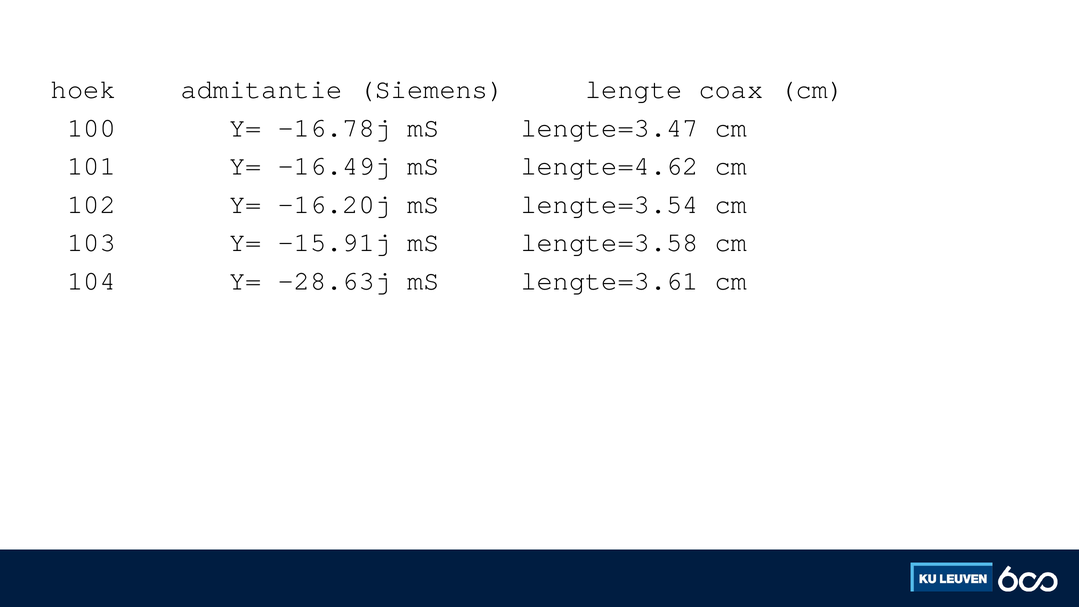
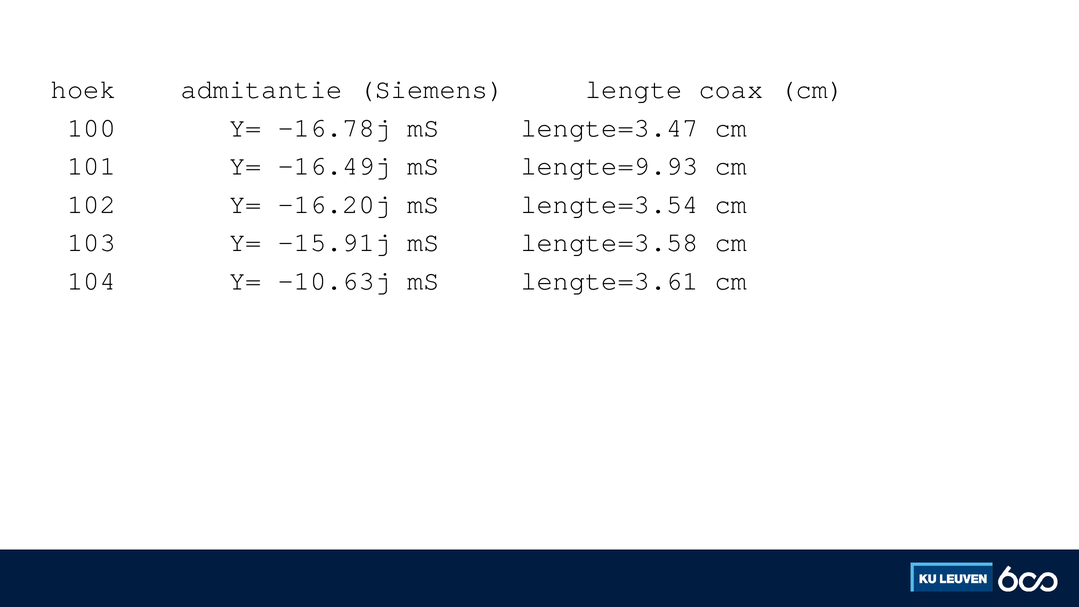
lengte=4.62: lengte=4.62 -> lengte=9.93
-28.63j: -28.63j -> -10.63j
